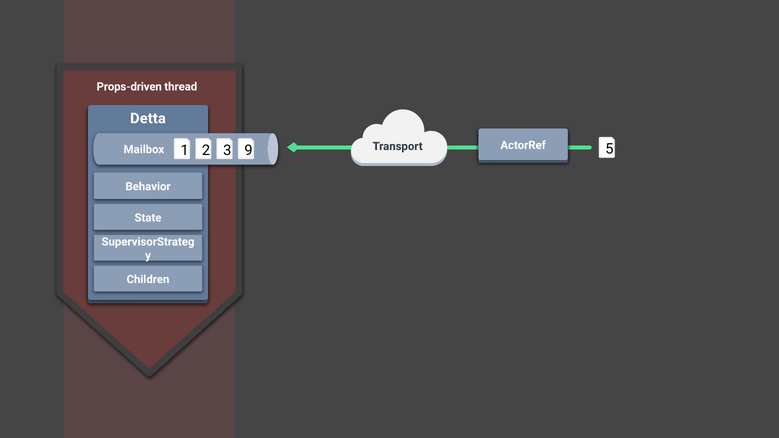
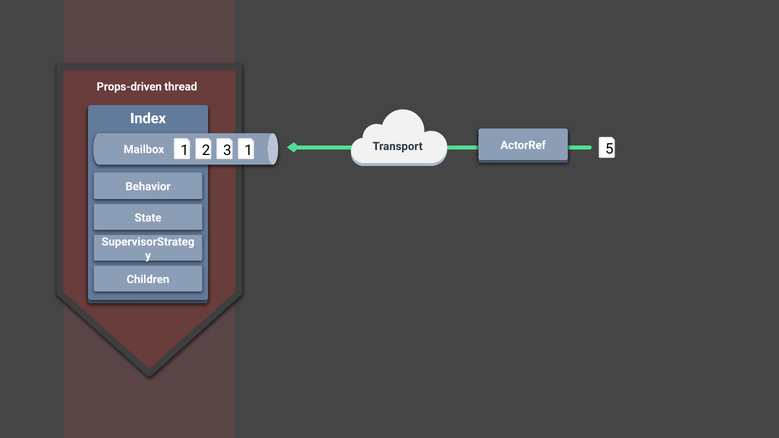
Detta: Detta -> Index
3 9: 9 -> 1
